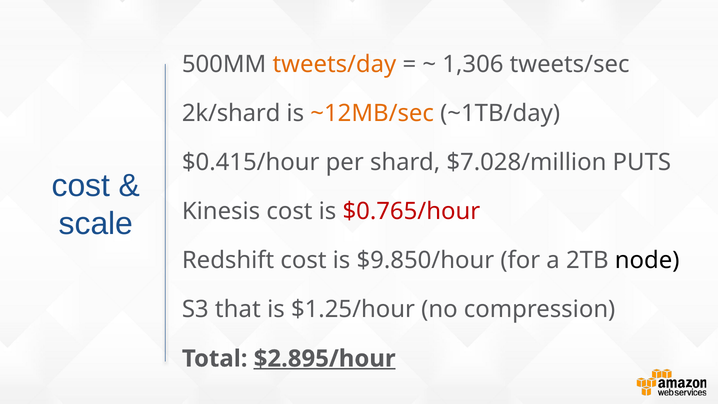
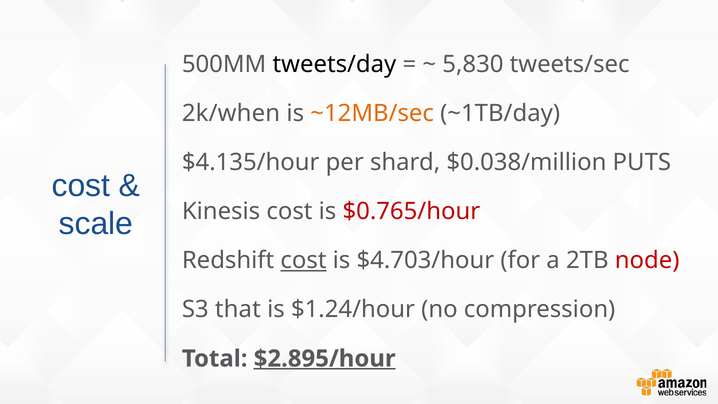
tweets/day colour: orange -> black
1,306: 1,306 -> 5,830
2k/shard: 2k/shard -> 2k/when
$0.415/hour: $0.415/hour -> $4.135/hour
$7.028/million: $7.028/million -> $0.038/million
cost at (303, 260) underline: none -> present
$9.850/hour: $9.850/hour -> $4.703/hour
node colour: black -> red
$1.25/hour: $1.25/hour -> $1.24/hour
